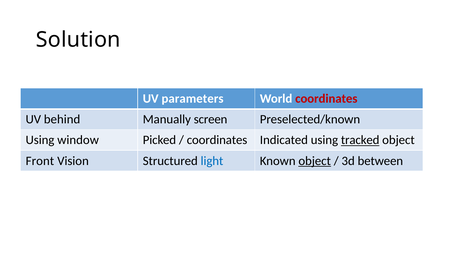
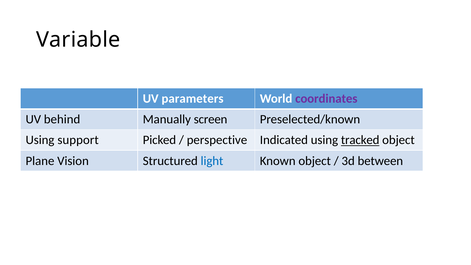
Solution: Solution -> Variable
coordinates at (326, 99) colour: red -> purple
window: window -> support
coordinates at (217, 140): coordinates -> perspective
Front: Front -> Plane
object at (315, 161) underline: present -> none
